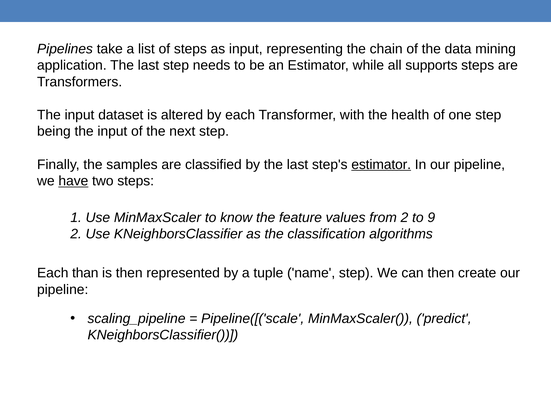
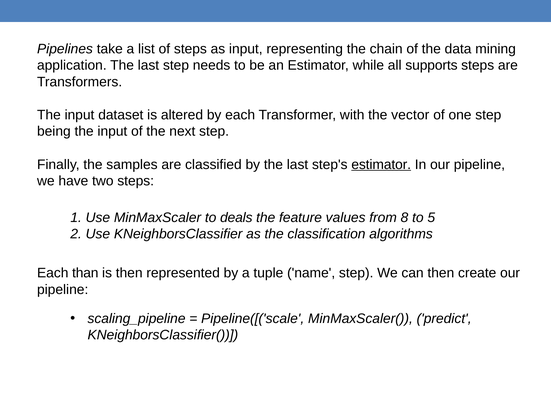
health: health -> vector
have underline: present -> none
know: know -> deals
from 2: 2 -> 8
9: 9 -> 5
